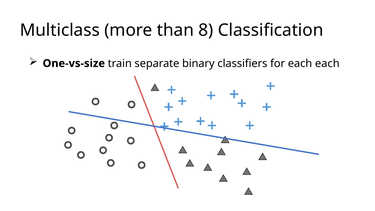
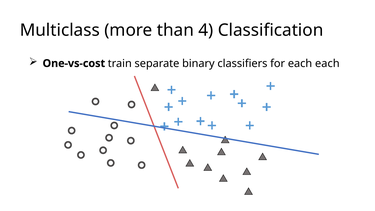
8: 8 -> 4
One-vs-size: One-vs-size -> One-vs-cost
